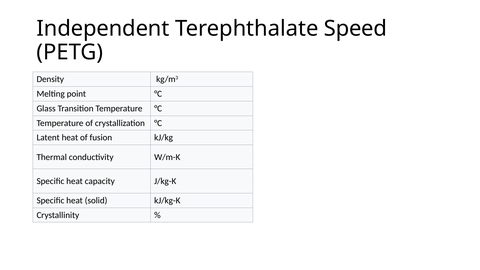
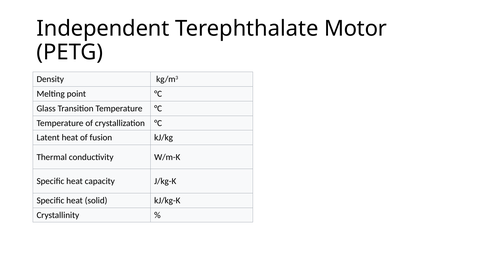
Speed: Speed -> Motor
